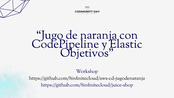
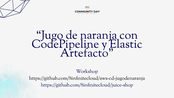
Objetivos: Objetivos -> Artefacto
